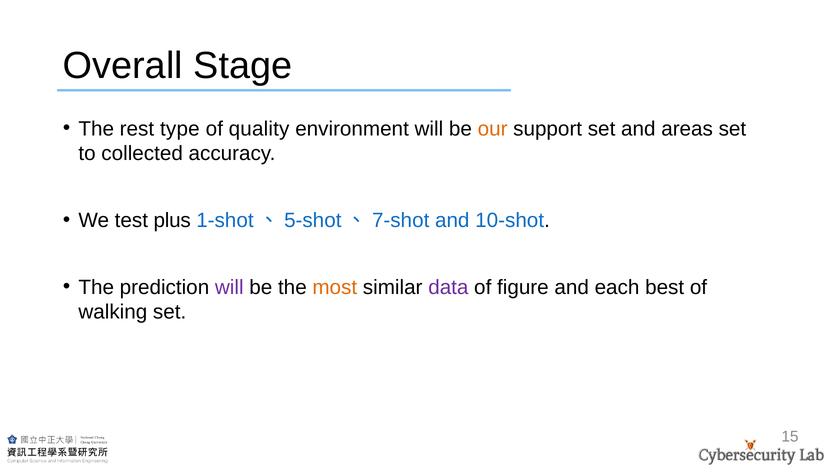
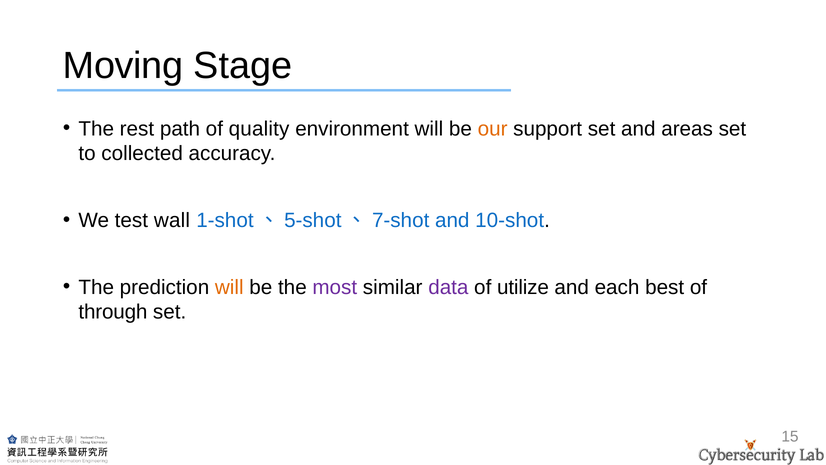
Overall: Overall -> Moving
type: type -> path
plus: plus -> wall
will at (229, 287) colour: purple -> orange
most colour: orange -> purple
figure: figure -> utilize
walking: walking -> through
